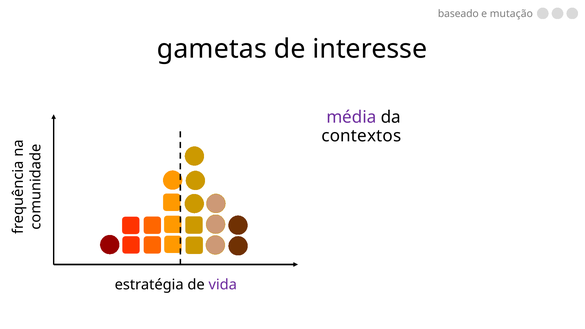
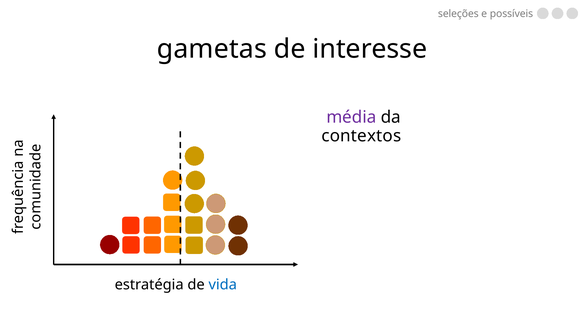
baseado: baseado -> seleções
mutação: mutação -> possíveis
vida colour: purple -> blue
